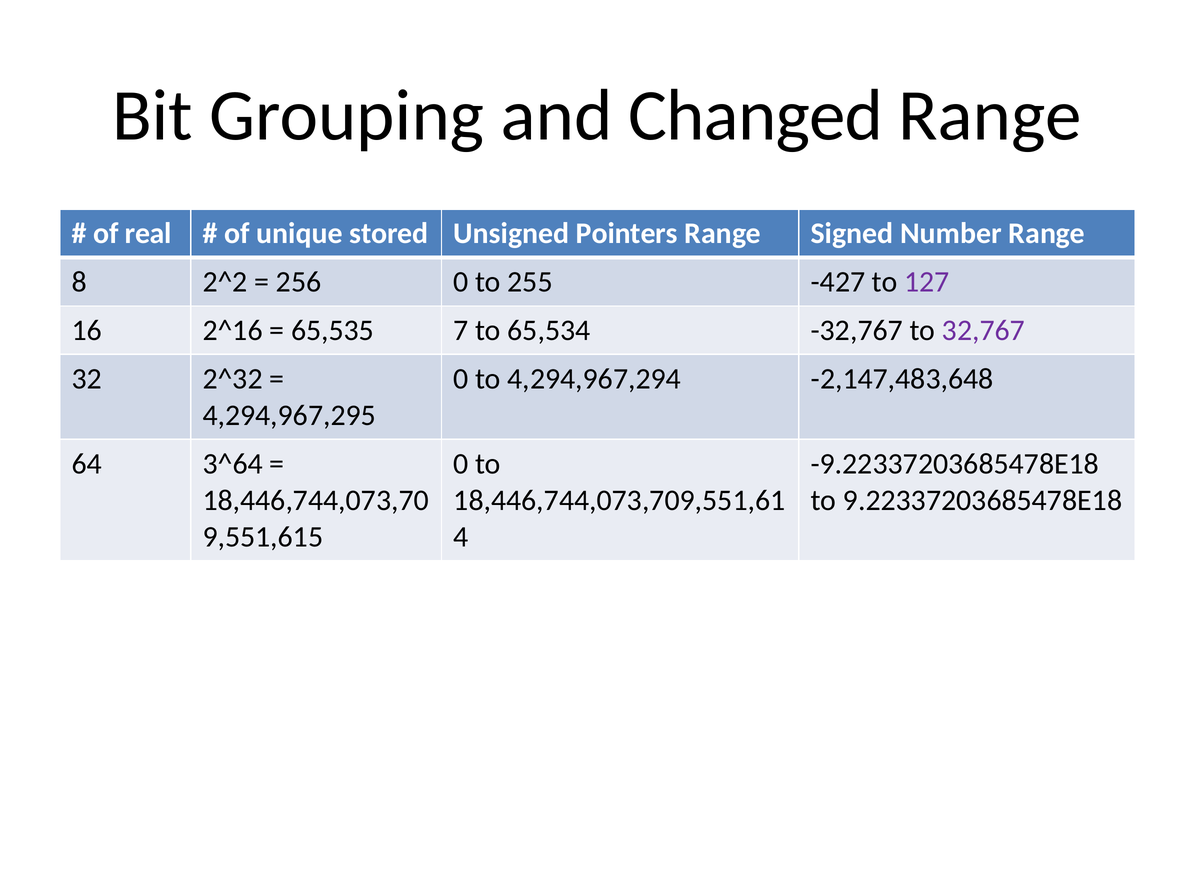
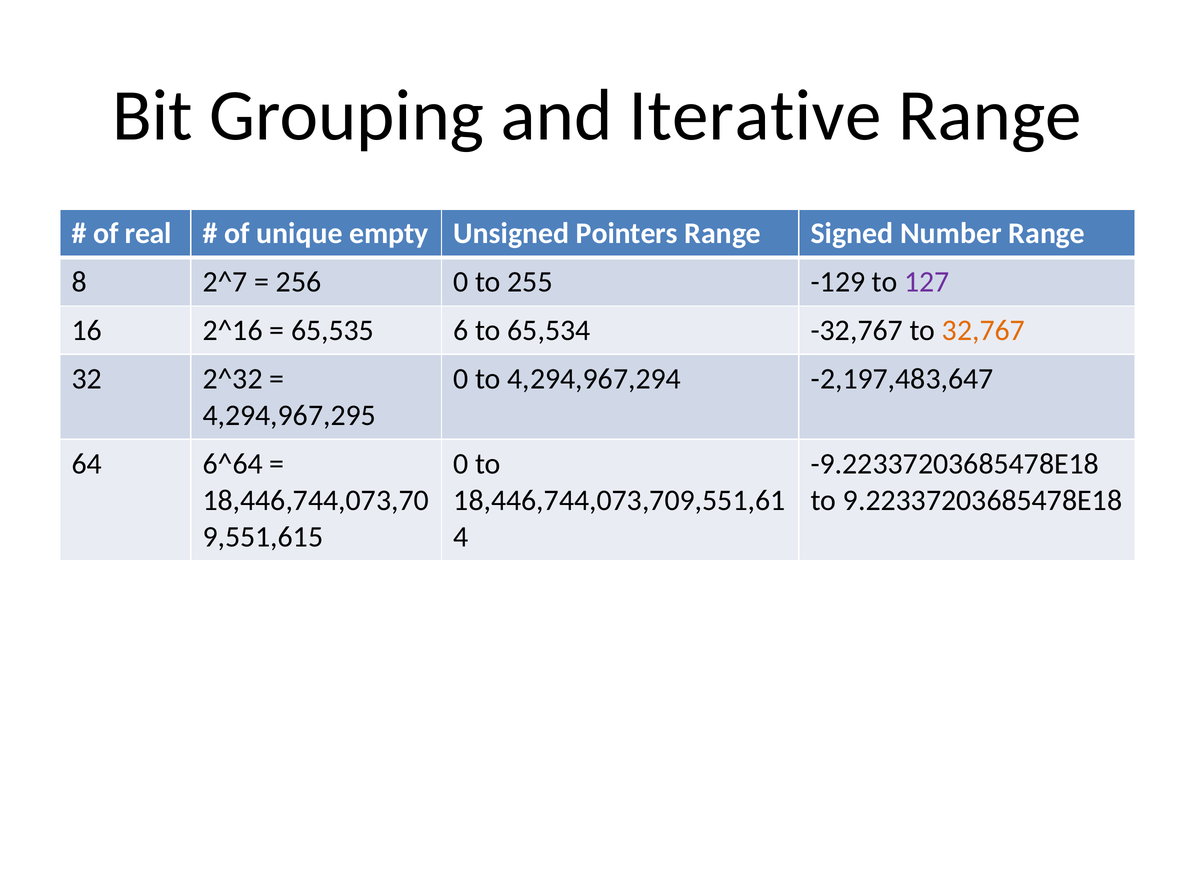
Changed: Changed -> Iterative
stored: stored -> empty
2^2: 2^2 -> 2^7
-427: -427 -> -129
7: 7 -> 6
32,767 colour: purple -> orange
-2,147,483,648: -2,147,483,648 -> -2,197,483,647
3^64: 3^64 -> 6^64
